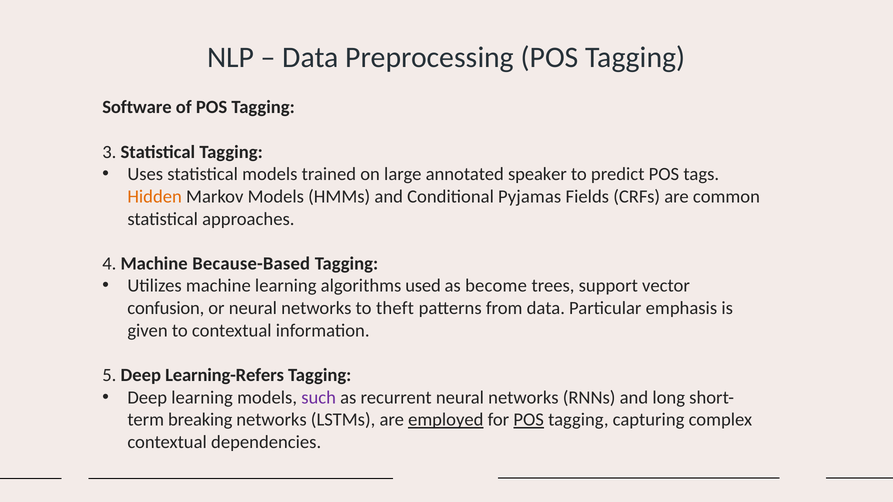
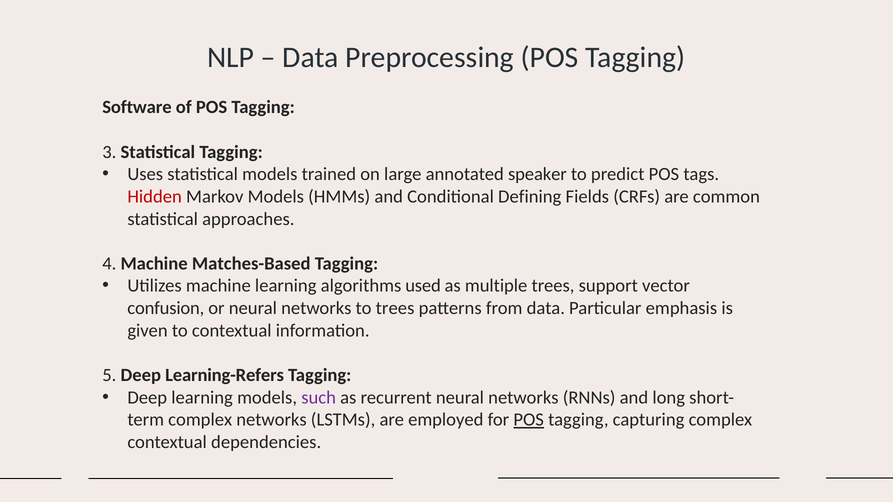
Hidden colour: orange -> red
Pyjamas: Pyjamas -> Defining
Because-Based: Because-Based -> Matches-Based
become: become -> multiple
to theft: theft -> trees
breaking at (200, 420): breaking -> complex
employed underline: present -> none
